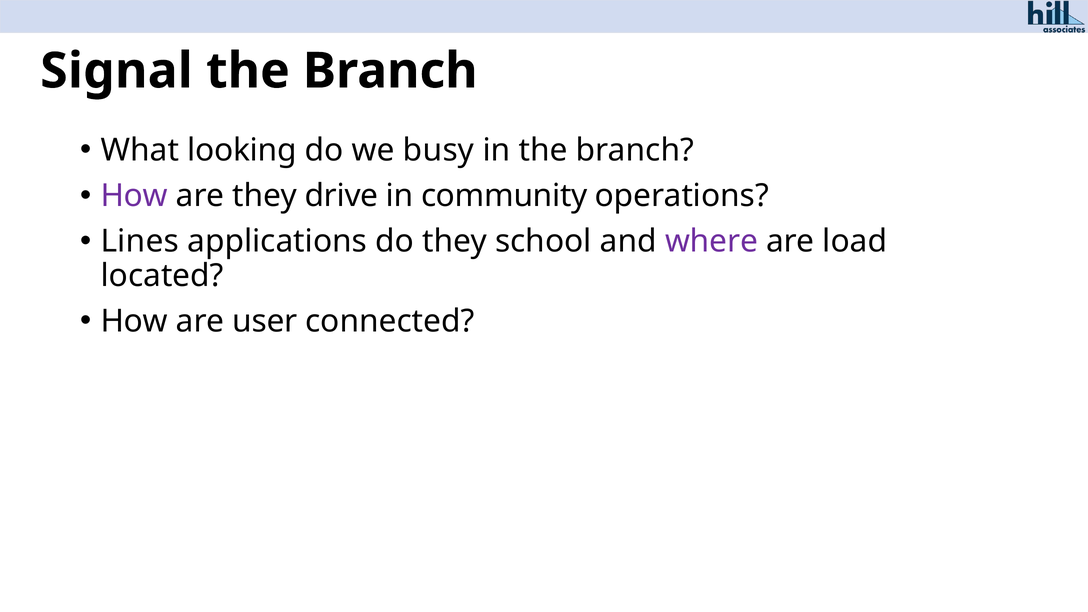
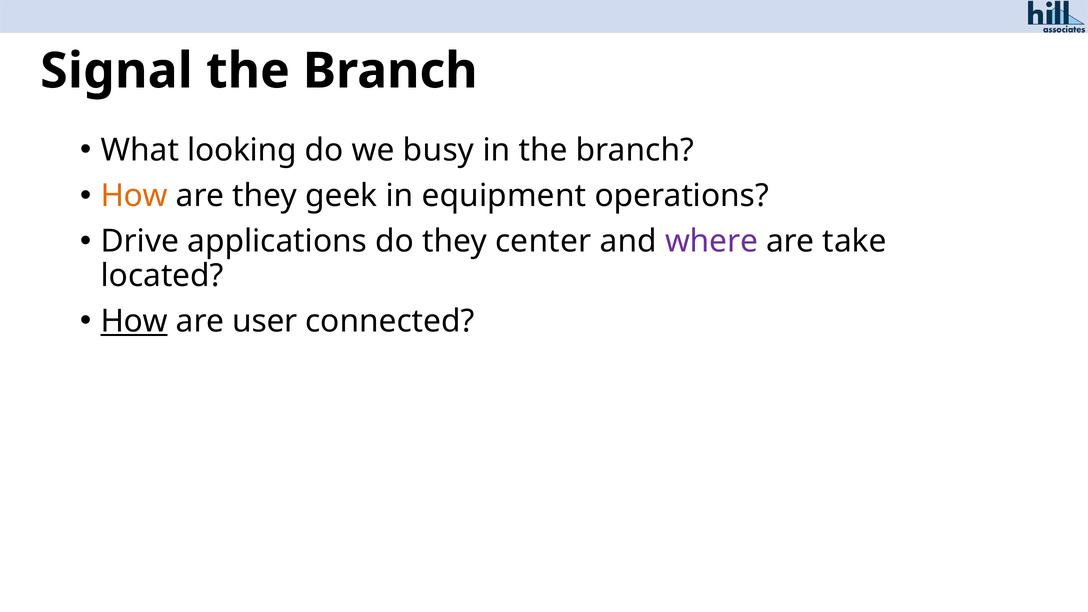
How at (134, 196) colour: purple -> orange
drive: drive -> geek
community: community -> equipment
Lines: Lines -> Drive
school: school -> center
load: load -> take
How at (134, 321) underline: none -> present
